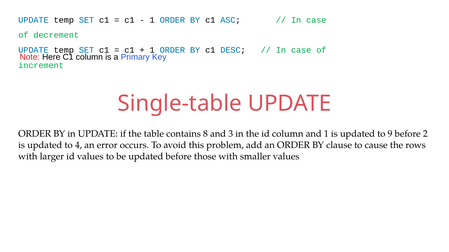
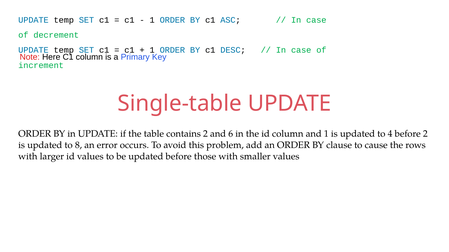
contains 8: 8 -> 2
3: 3 -> 6
9: 9 -> 4
4: 4 -> 8
